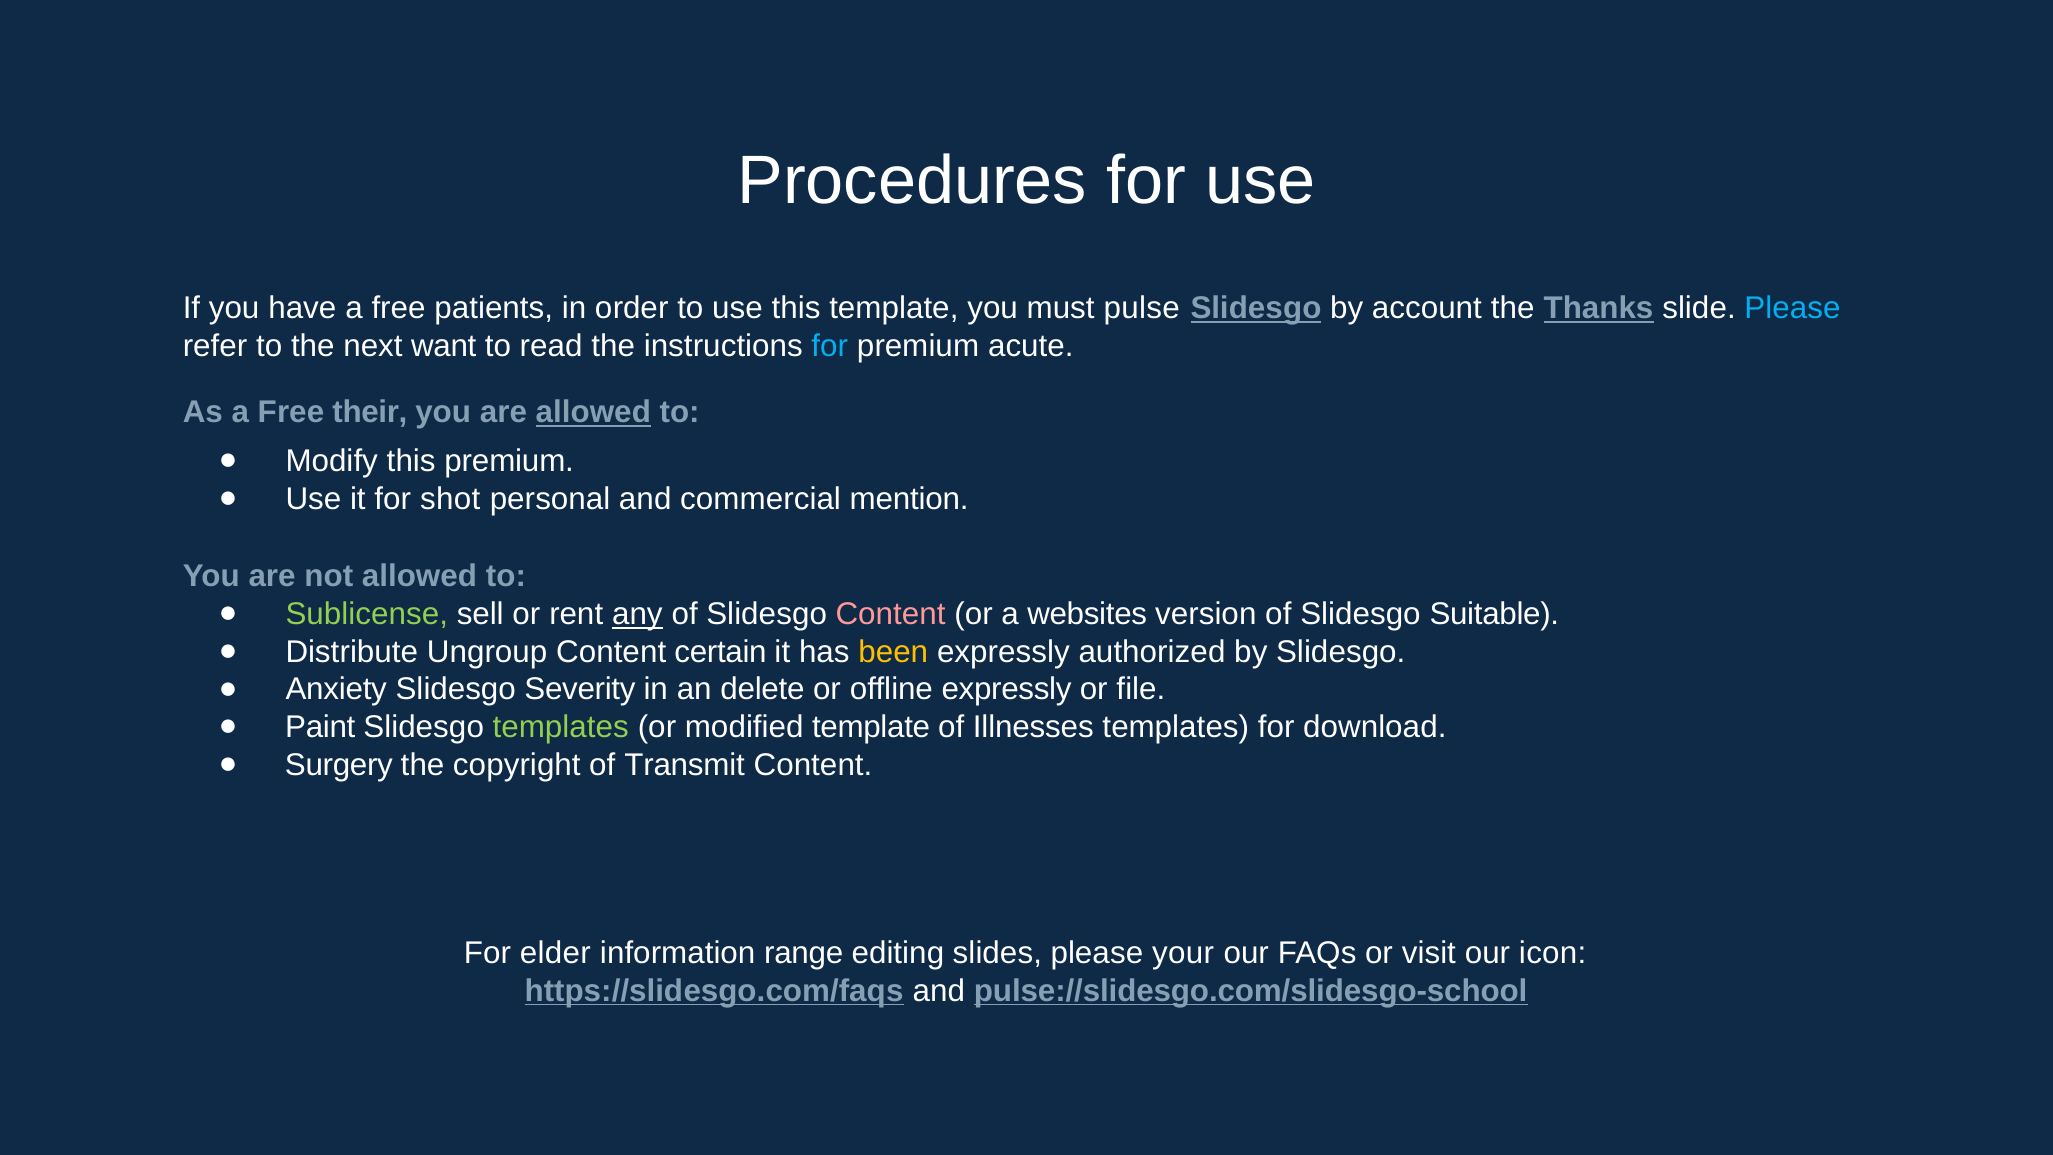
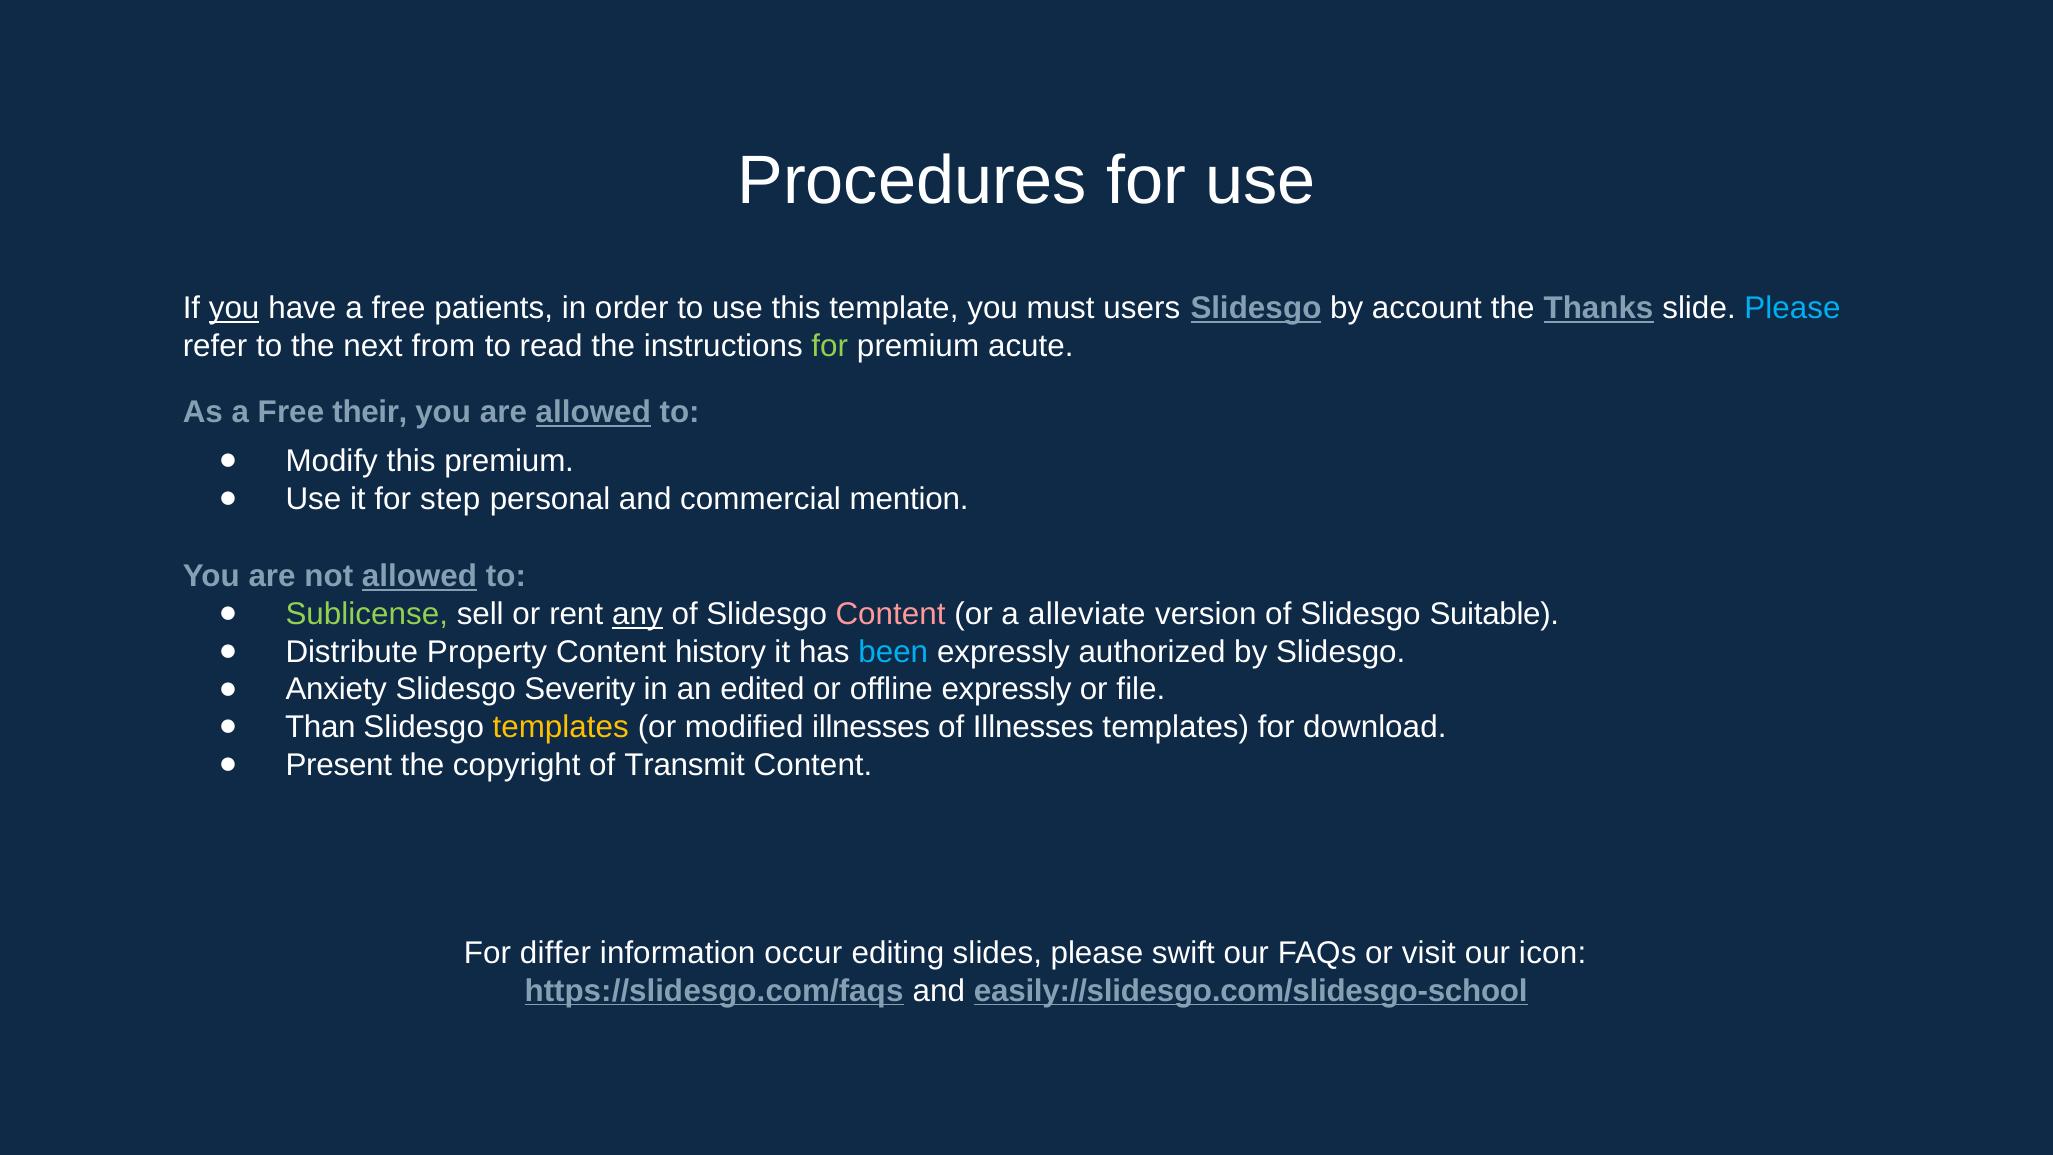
you at (234, 308) underline: none -> present
pulse: pulse -> users
want: want -> from
for at (830, 346) colour: light blue -> light green
shot: shot -> step
allowed at (419, 576) underline: none -> present
websites: websites -> alleviate
Ungroup: Ungroup -> Property
certain: certain -> history
been colour: yellow -> light blue
delete: delete -> edited
Paint: Paint -> Than
templates at (561, 727) colour: light green -> yellow
modified template: template -> illnesses
Surgery: Surgery -> Present
elder: elder -> differ
range: range -> occur
your: your -> swift
pulse://slidesgo.com/slidesgo-school: pulse://slidesgo.com/slidesgo-school -> easily://slidesgo.com/slidesgo-school
